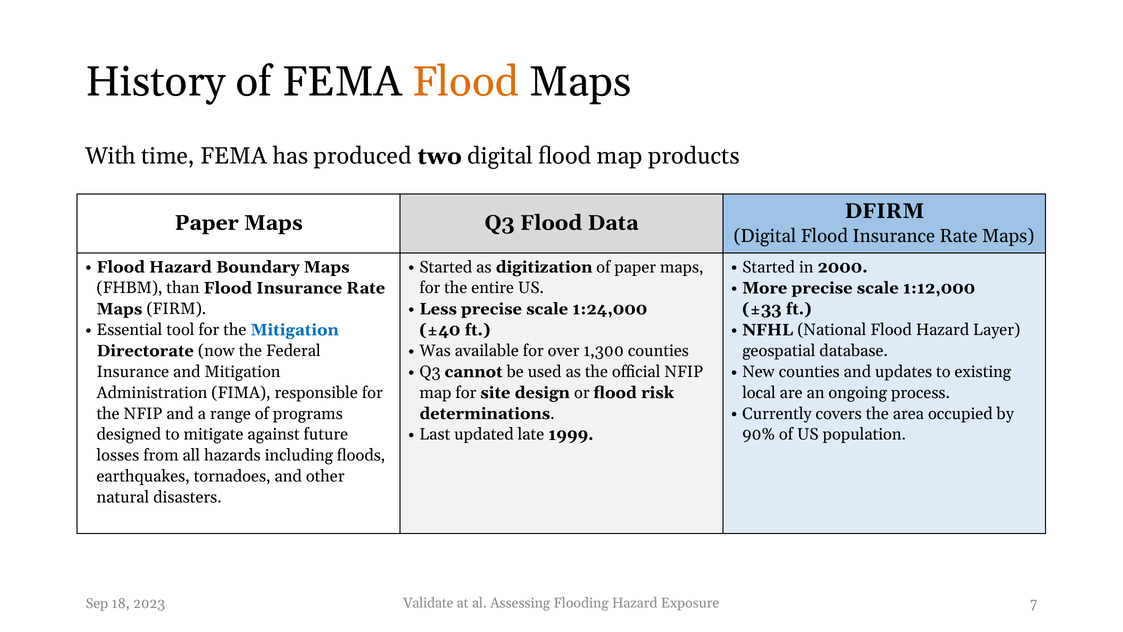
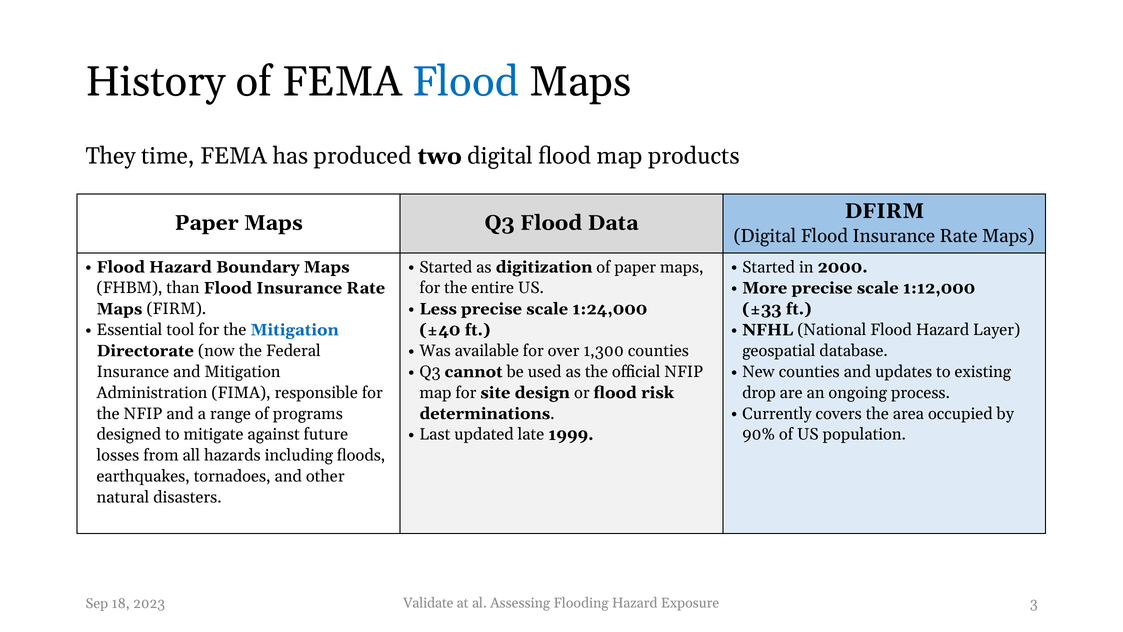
Flood at (466, 82) colour: orange -> blue
With: With -> They
local: local -> drop
7: 7 -> 3
